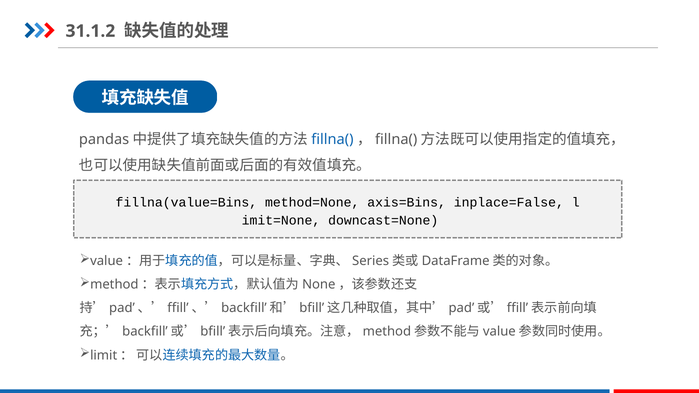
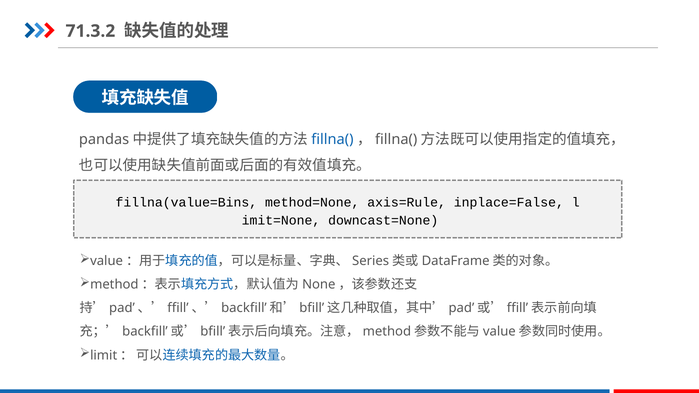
31.1.2: 31.1.2 -> 71.3.2
axis=Bins: axis=Bins -> axis=Rule
